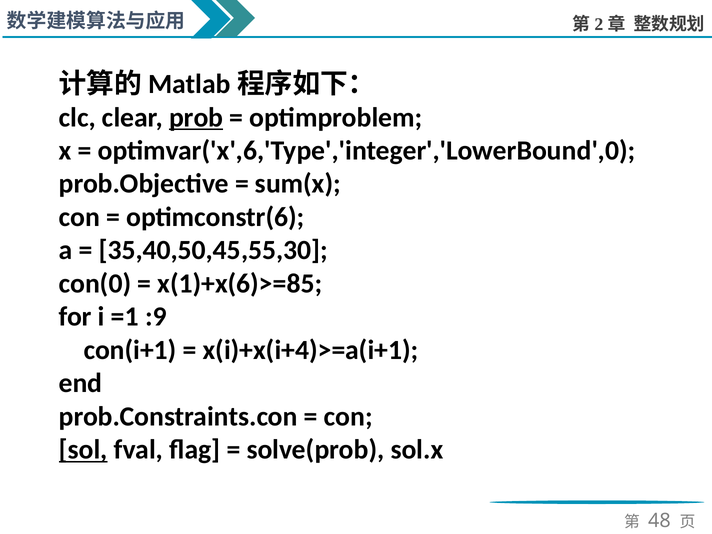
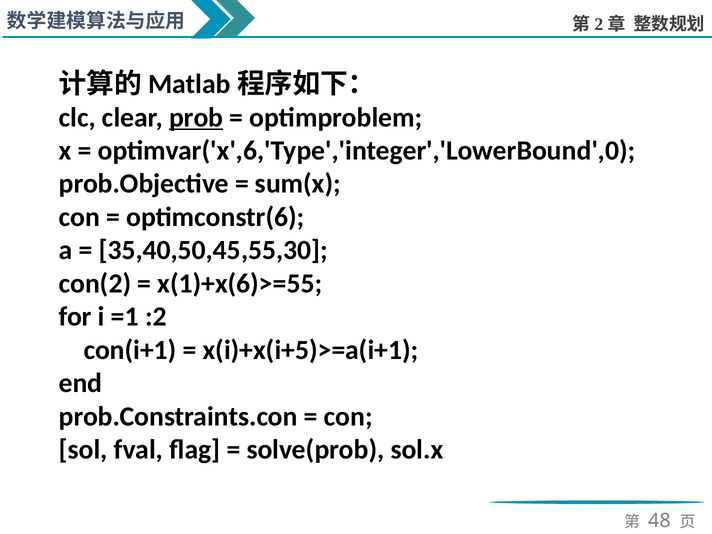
con(0: con(0 -> con(2
x(1)+x(6)>=85: x(1)+x(6)>=85 -> x(1)+x(6)>=55
:9: :9 -> :2
x(i)+x(i+4)>=a(i+1: x(i)+x(i+4)>=a(i+1 -> x(i)+x(i+5)>=a(i+1
sol underline: present -> none
